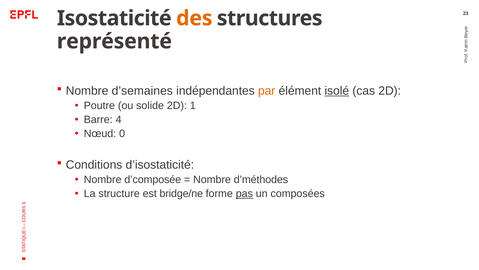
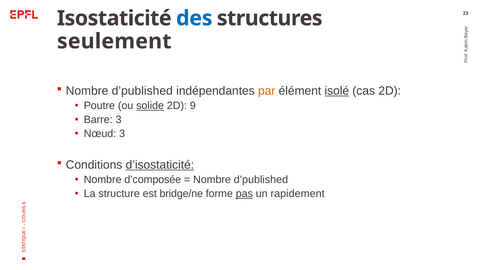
des colour: orange -> blue
représenté: représenté -> seulement
d’semaines at (142, 91): d’semaines -> d’published
solide underline: none -> present
1: 1 -> 9
Barre 4: 4 -> 3
Nœud 0: 0 -> 3
d’isostaticité underline: none -> present
d’méthodes at (261, 179): d’méthodes -> d’published
composées: composées -> rapidement
